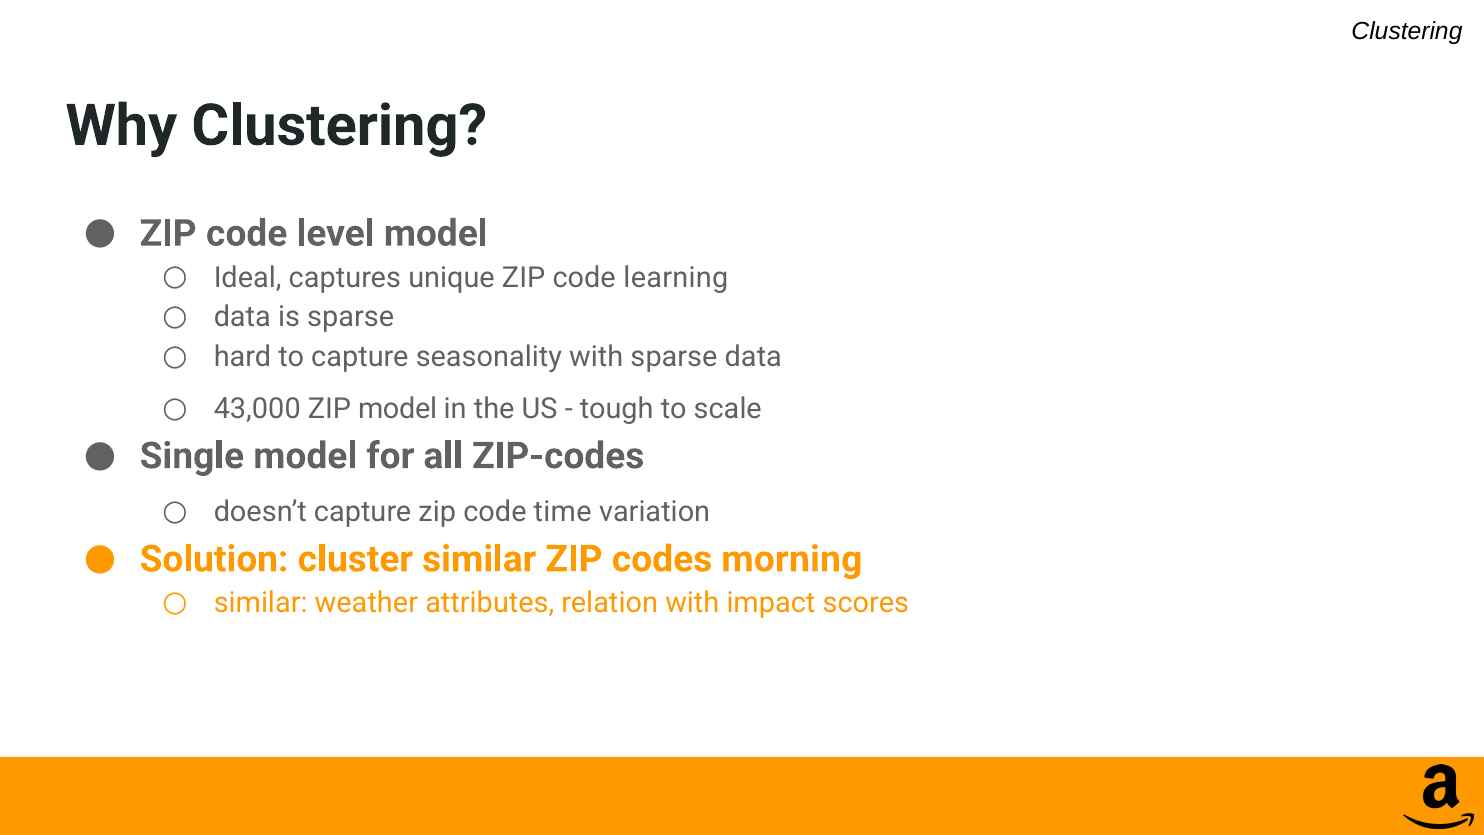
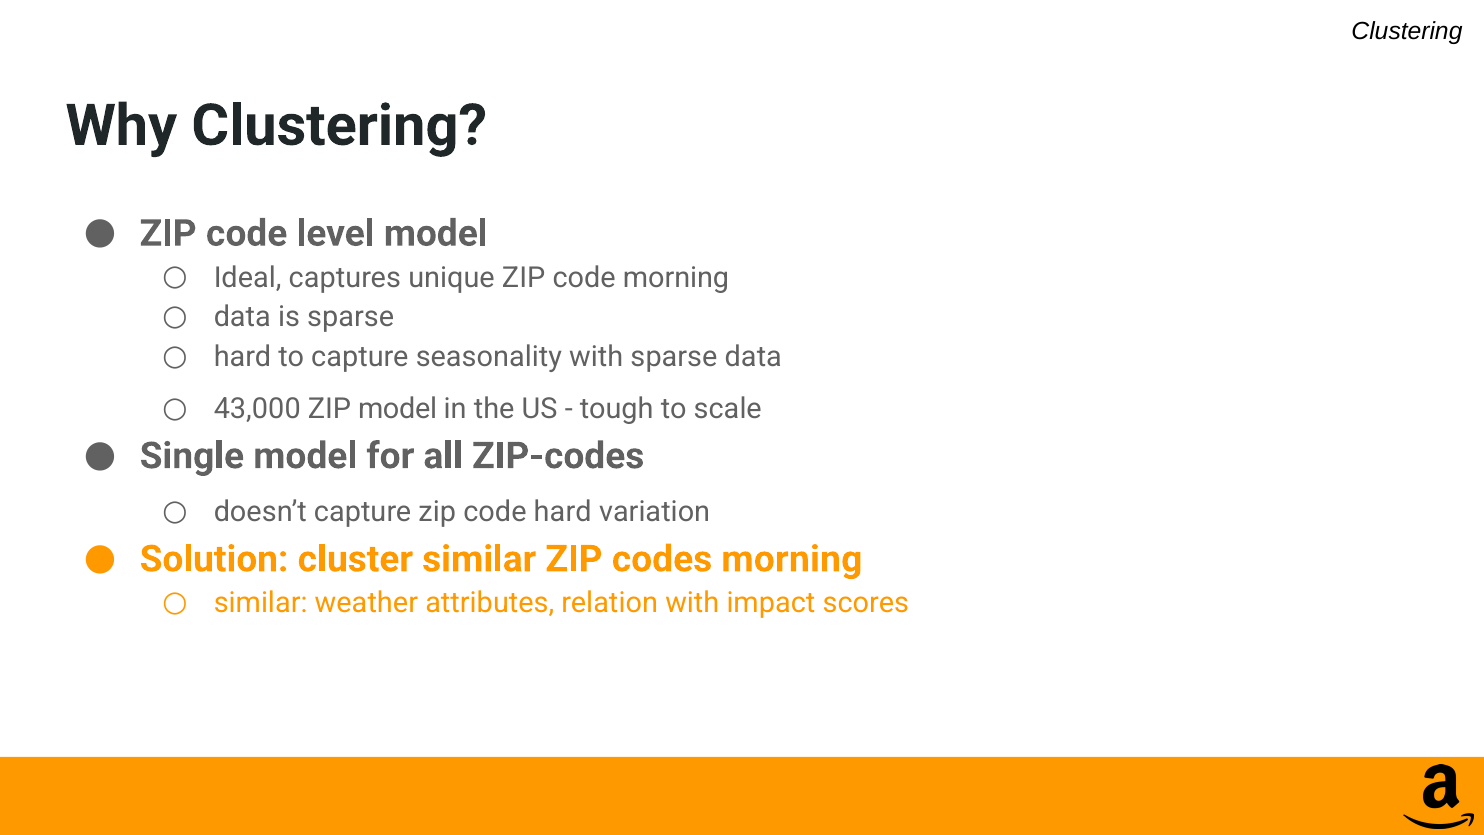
code learning: learning -> morning
code time: time -> hard
